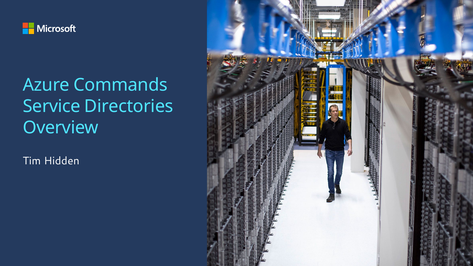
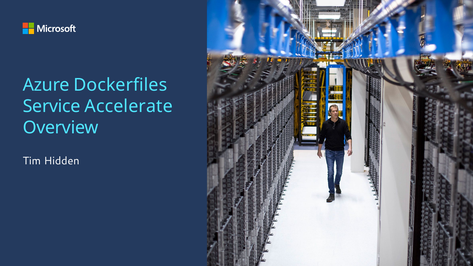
Commands: Commands -> Dockerfiles
Directories: Directories -> Accelerate
